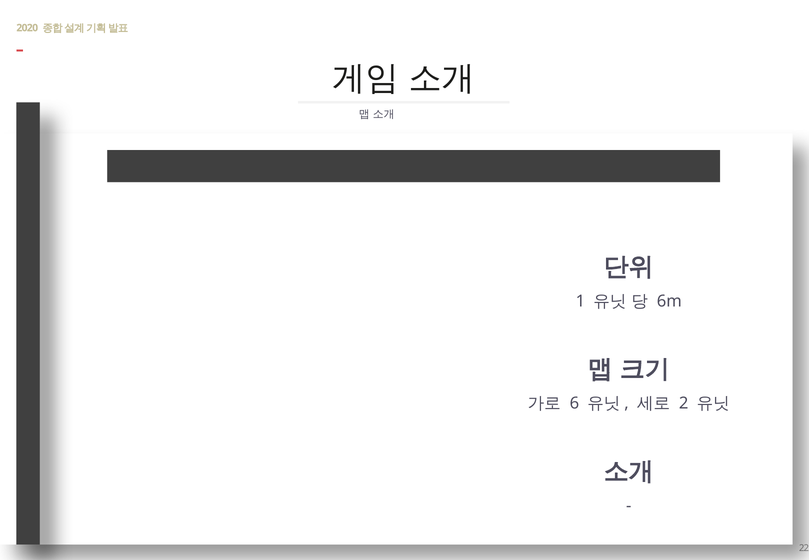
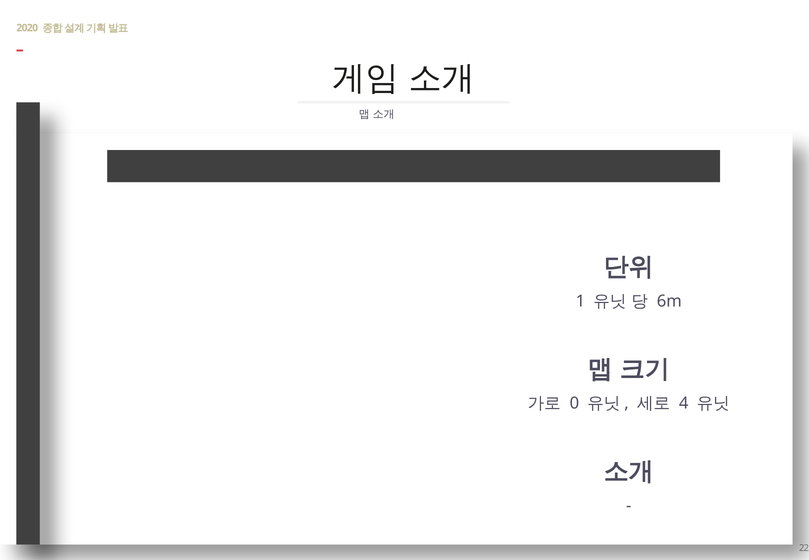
6: 6 -> 0
2: 2 -> 4
